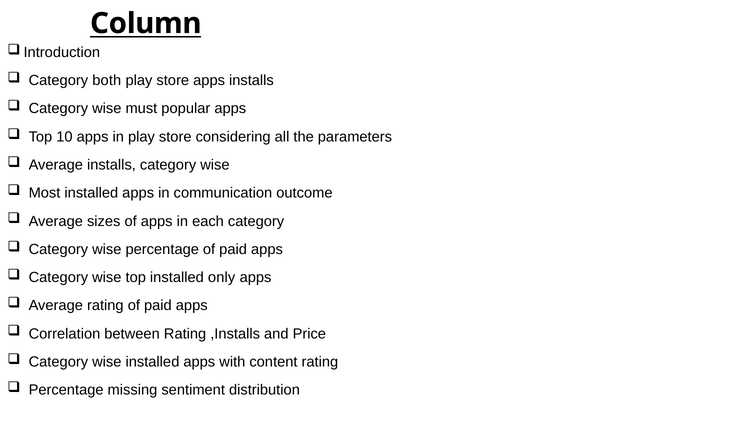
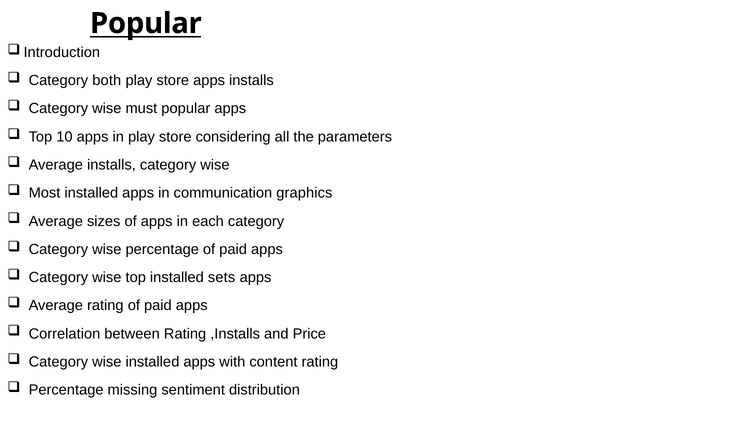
Column at (146, 23): Column -> Popular
outcome: outcome -> graphics
only: only -> sets
